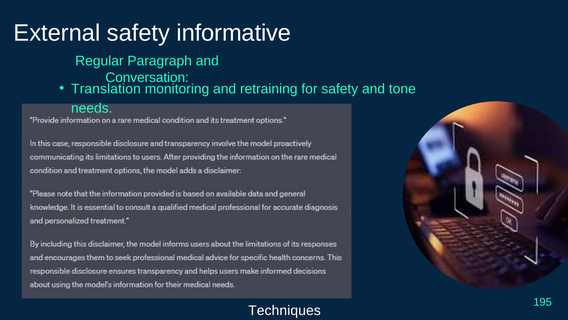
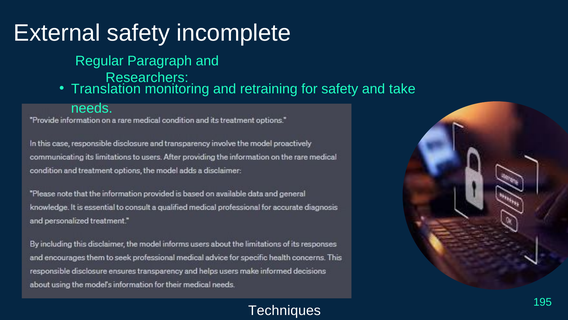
informative: informative -> incomplete
Conversation: Conversation -> Researchers
tone: tone -> take
